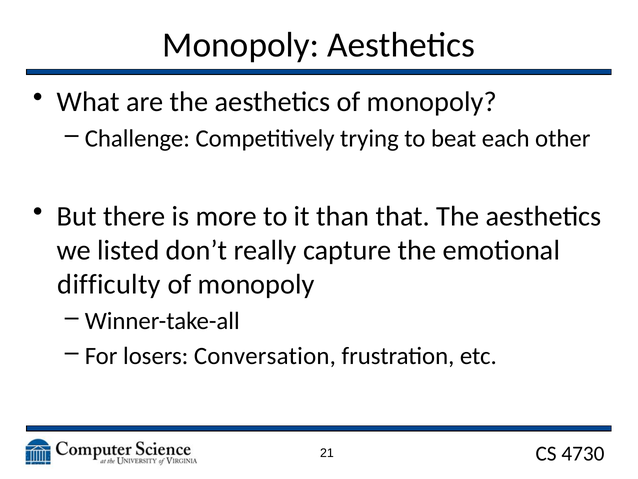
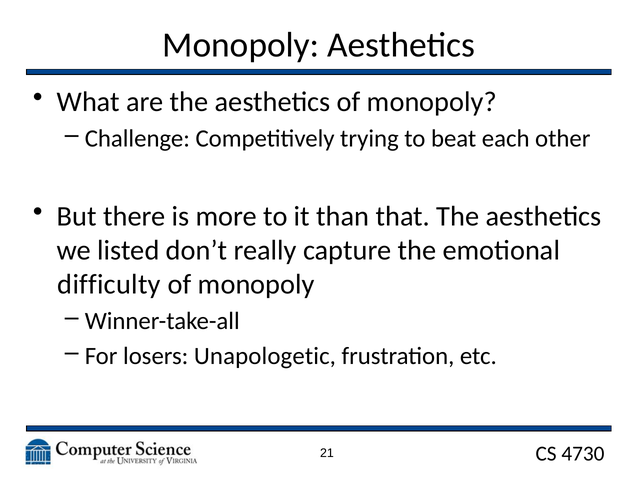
Conversation: Conversation -> Unapologetic
